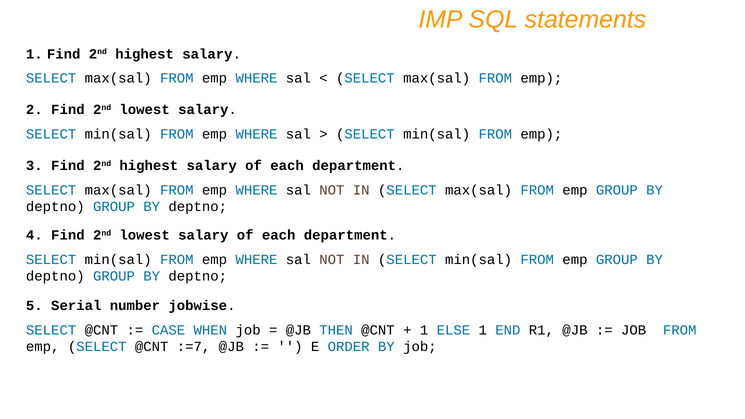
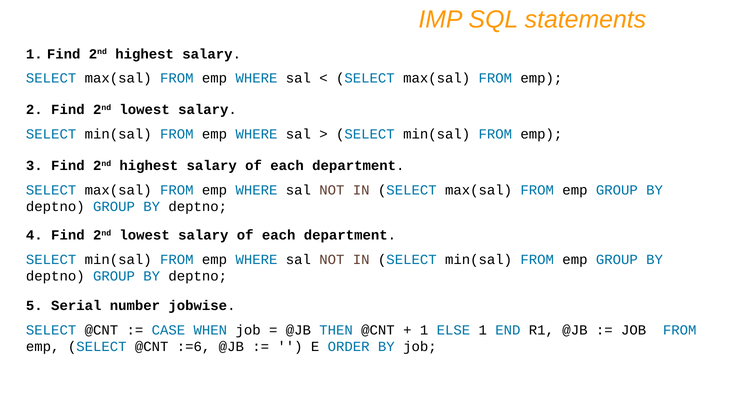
:=7: :=7 -> :=6
